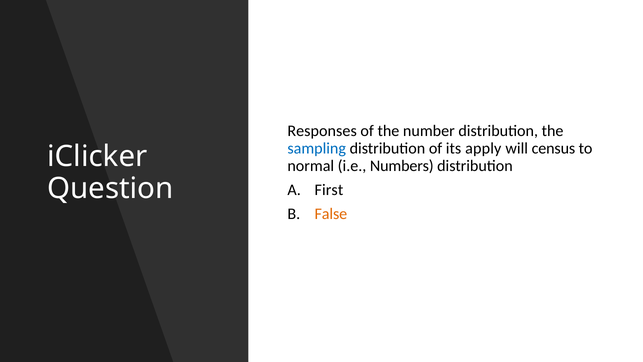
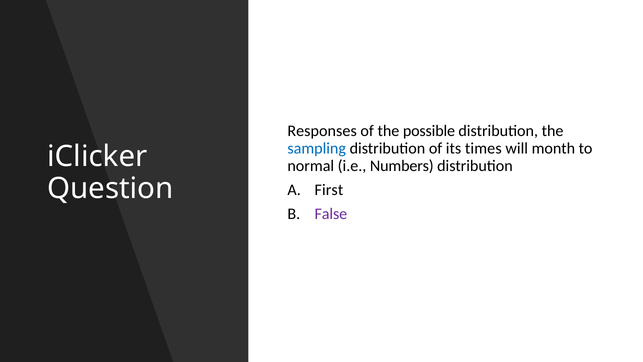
number: number -> possible
apply: apply -> times
census: census -> month
False colour: orange -> purple
